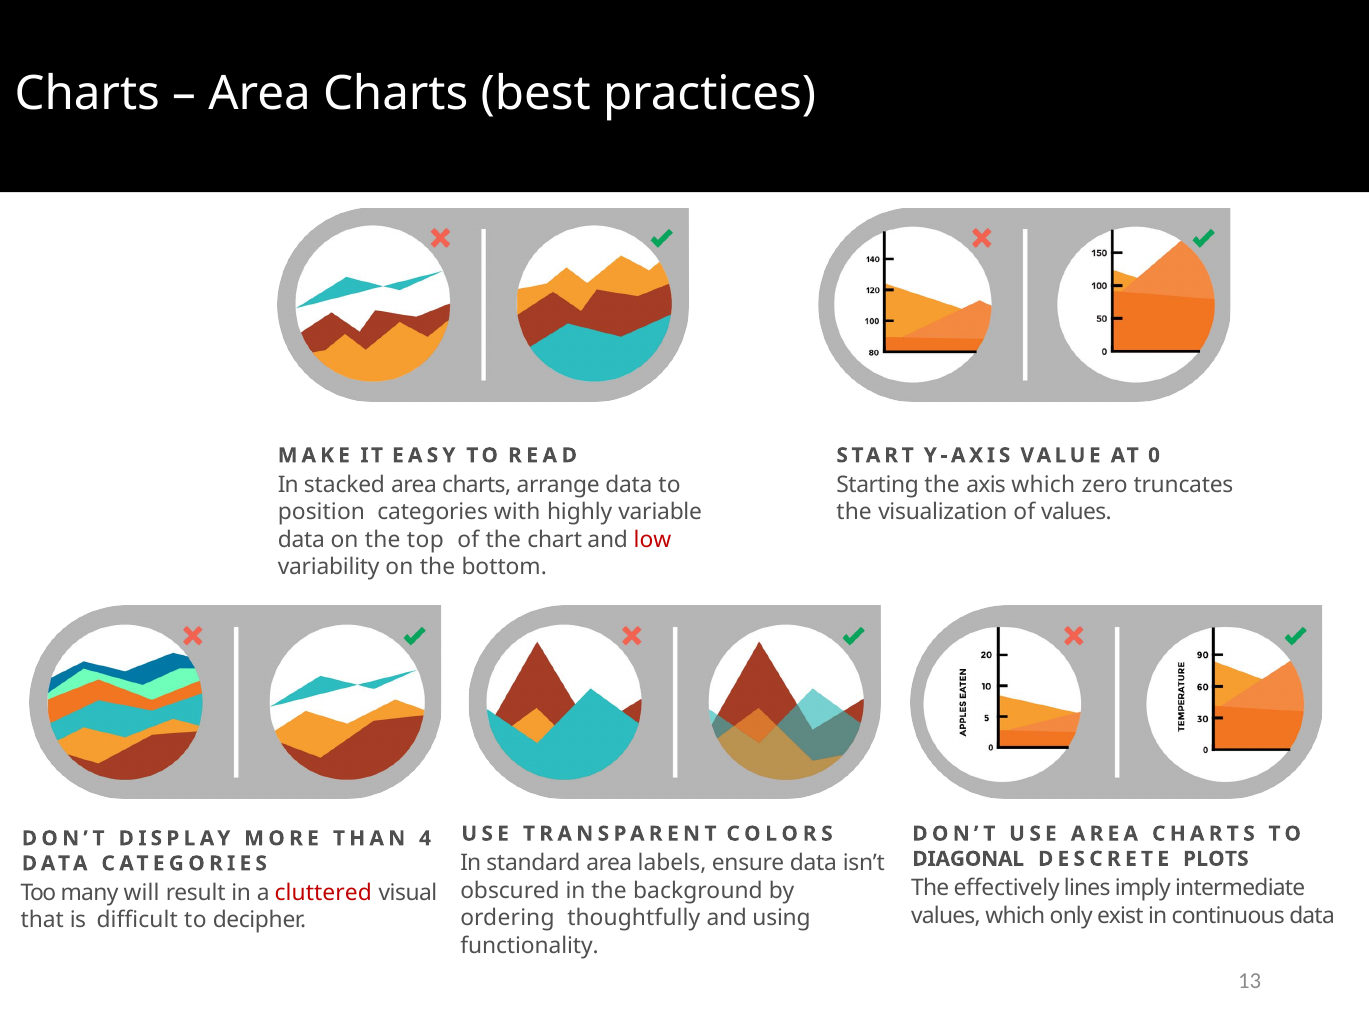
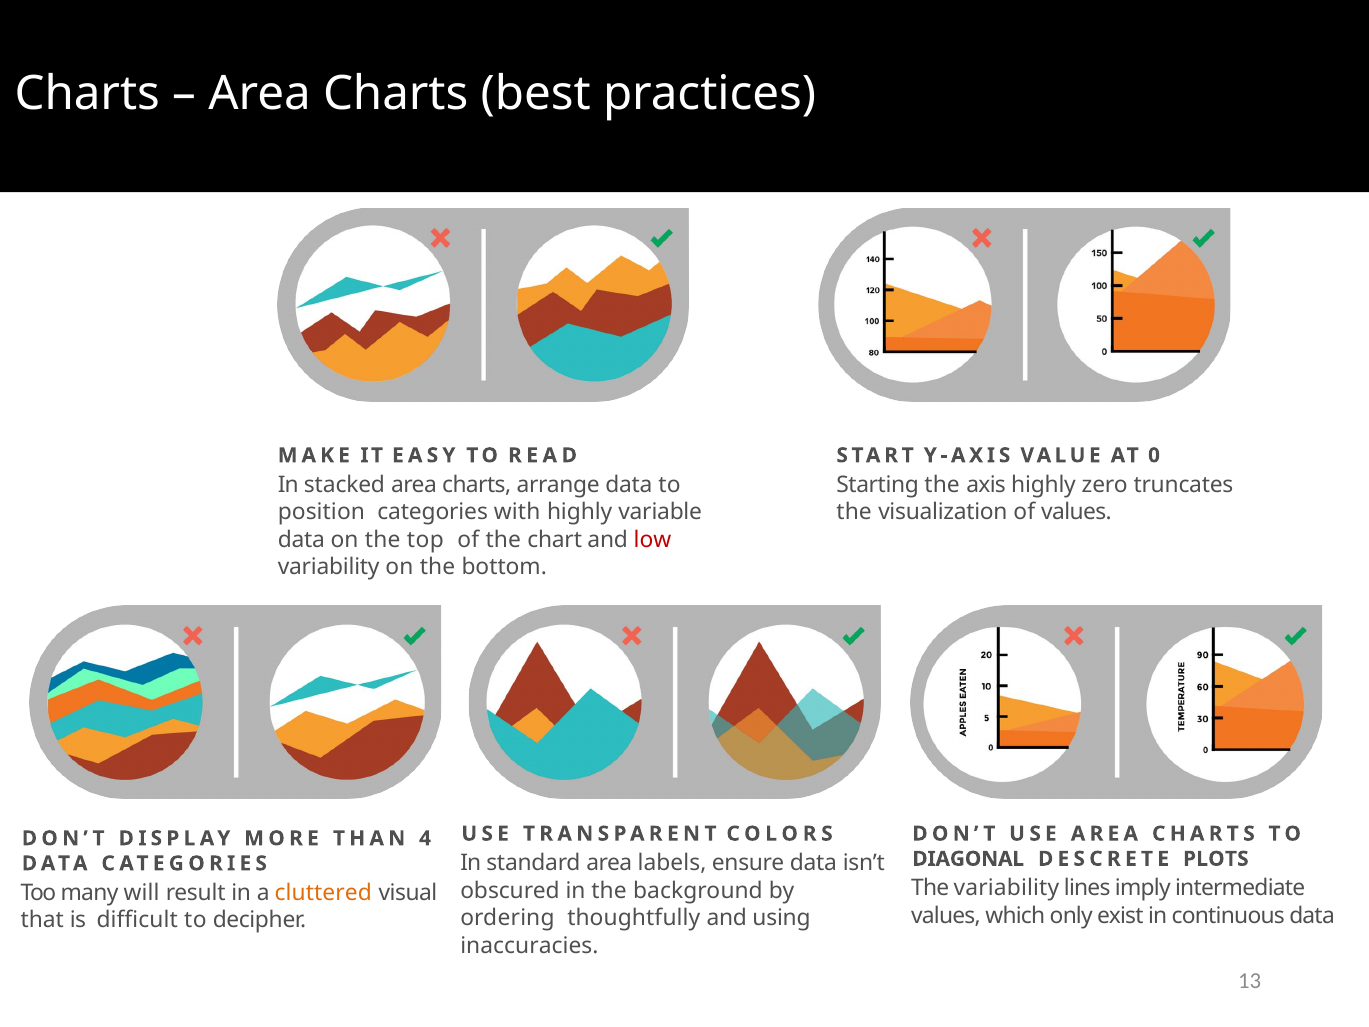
axis which: which -> highly
The effectively: effectively -> variability
cluttered colour: red -> orange
functionality: functionality -> inaccuracies
